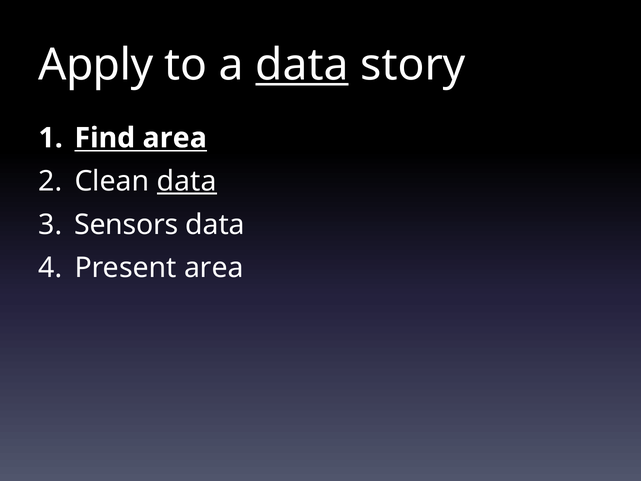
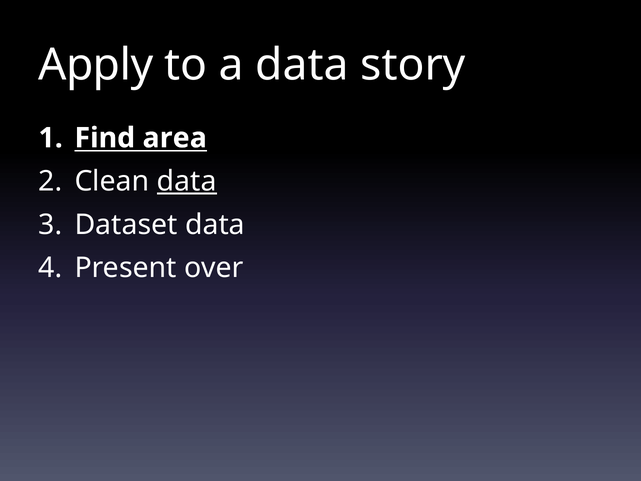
data at (302, 65) underline: present -> none
Sensors: Sensors -> Dataset
Present area: area -> over
